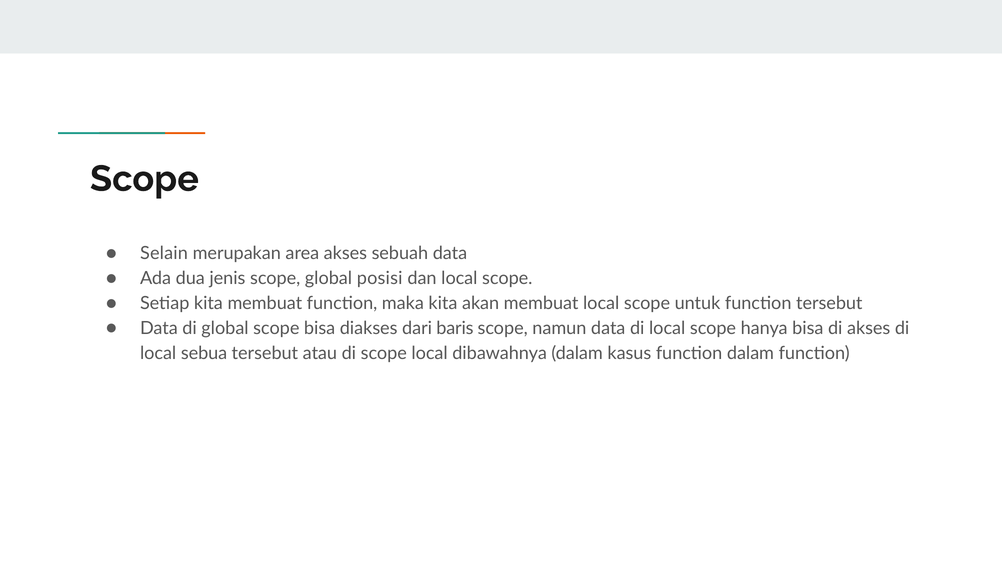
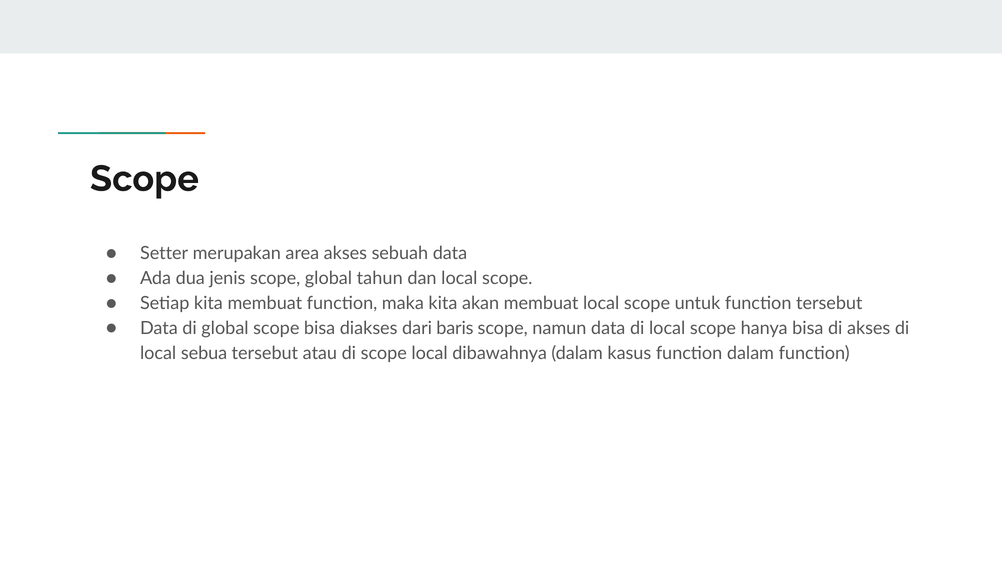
Selain: Selain -> Setter
posisi: posisi -> tahun
